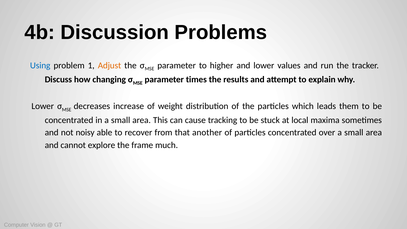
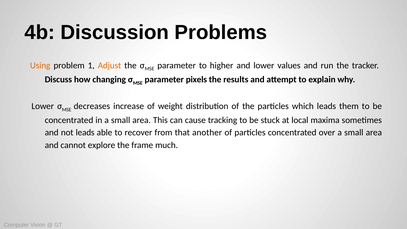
Using colour: blue -> orange
times: times -> pixels
not noisy: noisy -> leads
